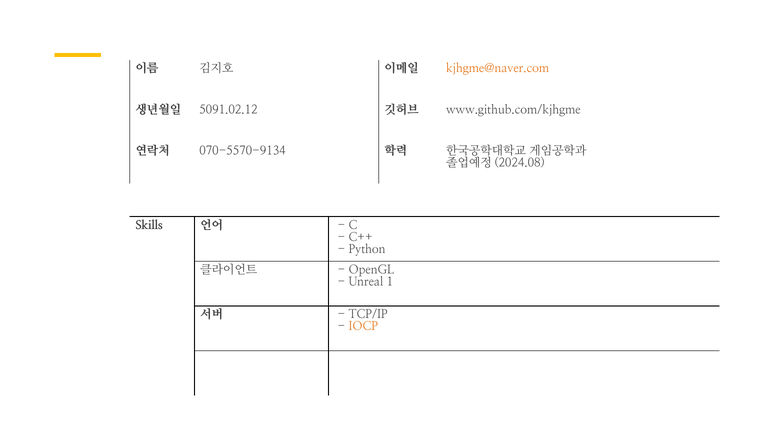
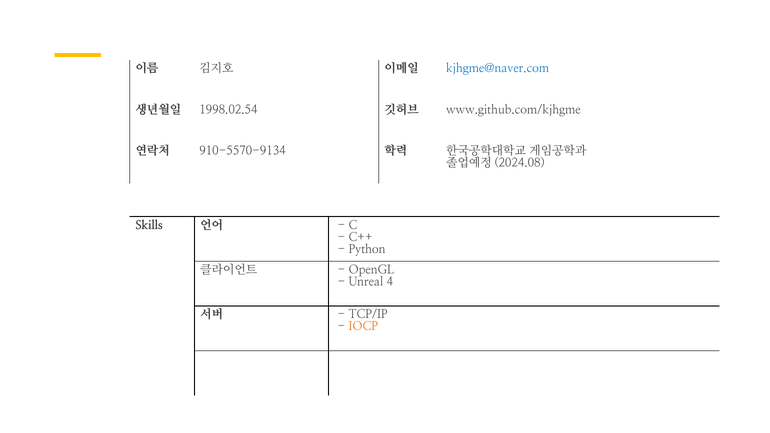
kjhgme@naver.com colour: orange -> blue
5091.02.12: 5091.02.12 -> 1998.02.54
070-5570-9134: 070-5570-9134 -> 910-5570-9134
1: 1 -> 4
